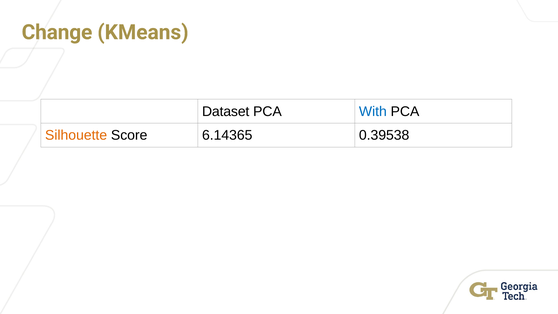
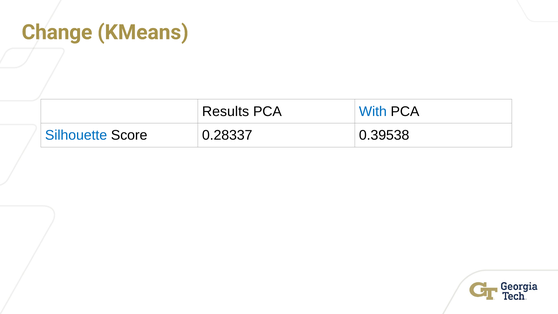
Dataset: Dataset -> Results
Silhouette colour: orange -> blue
6.14365: 6.14365 -> 0.28337
